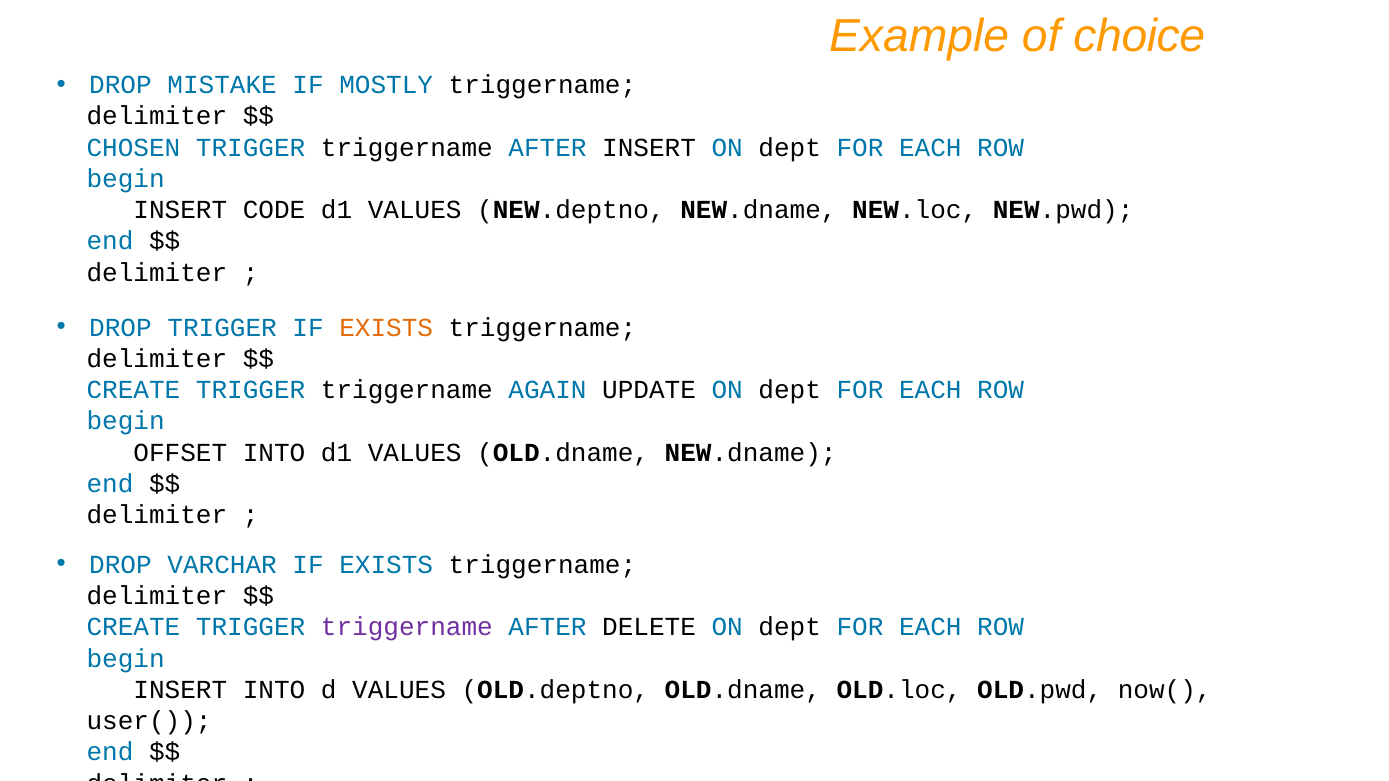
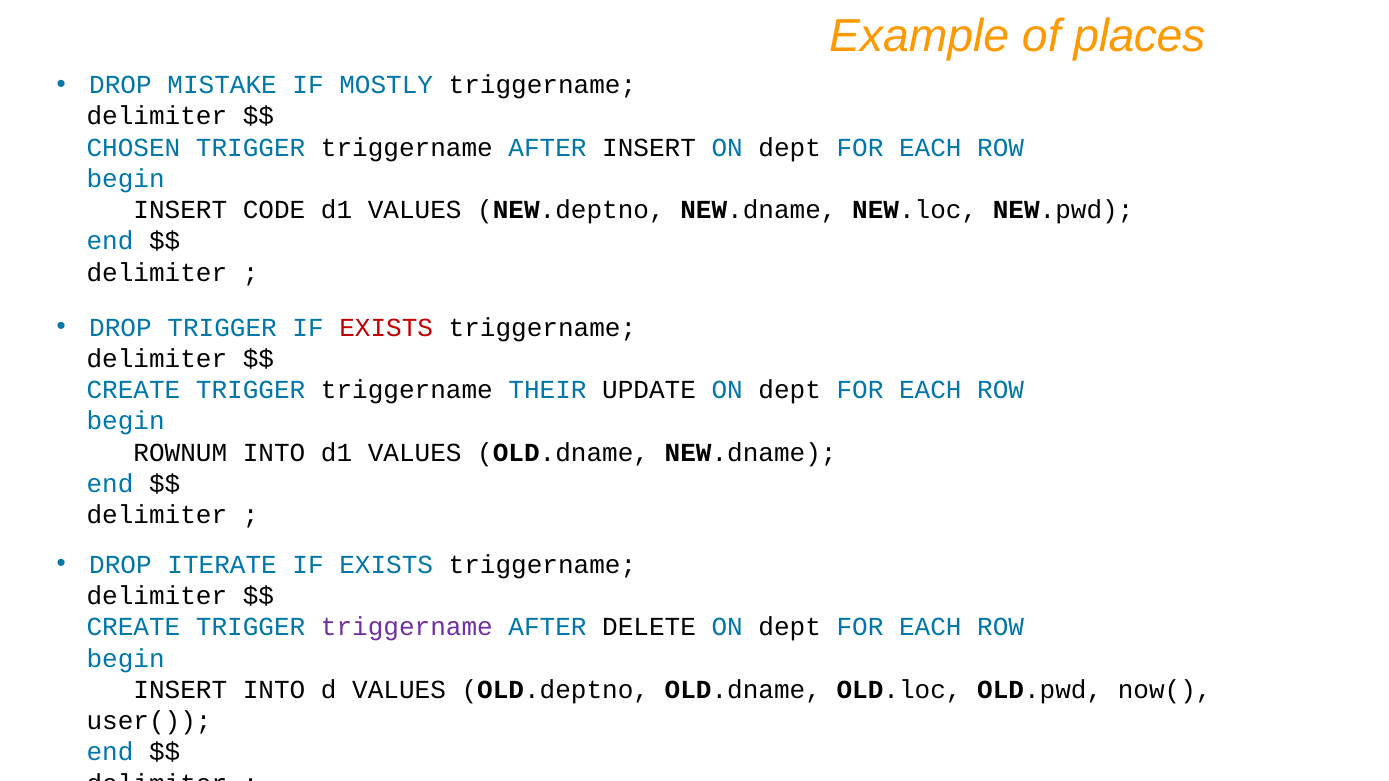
choice: choice -> places
EXISTS at (386, 328) colour: orange -> red
AGAIN: AGAIN -> THEIR
OFFSET: OFFSET -> ROWNUM
VARCHAR: VARCHAR -> ITERATE
